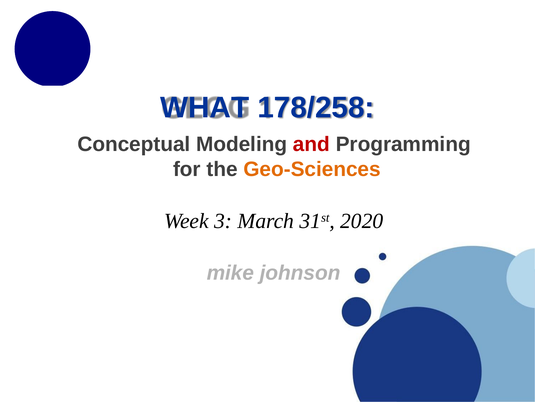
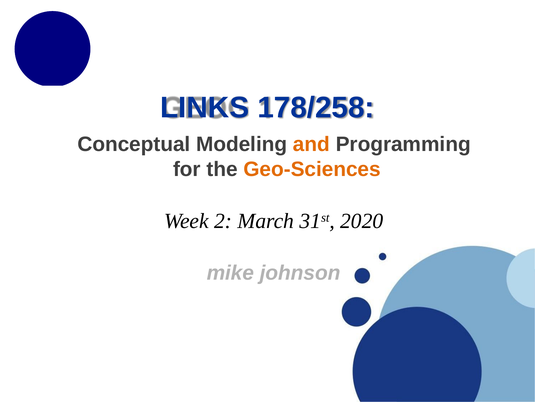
WHAT: WHAT -> LINKS
and colour: red -> orange
3: 3 -> 2
